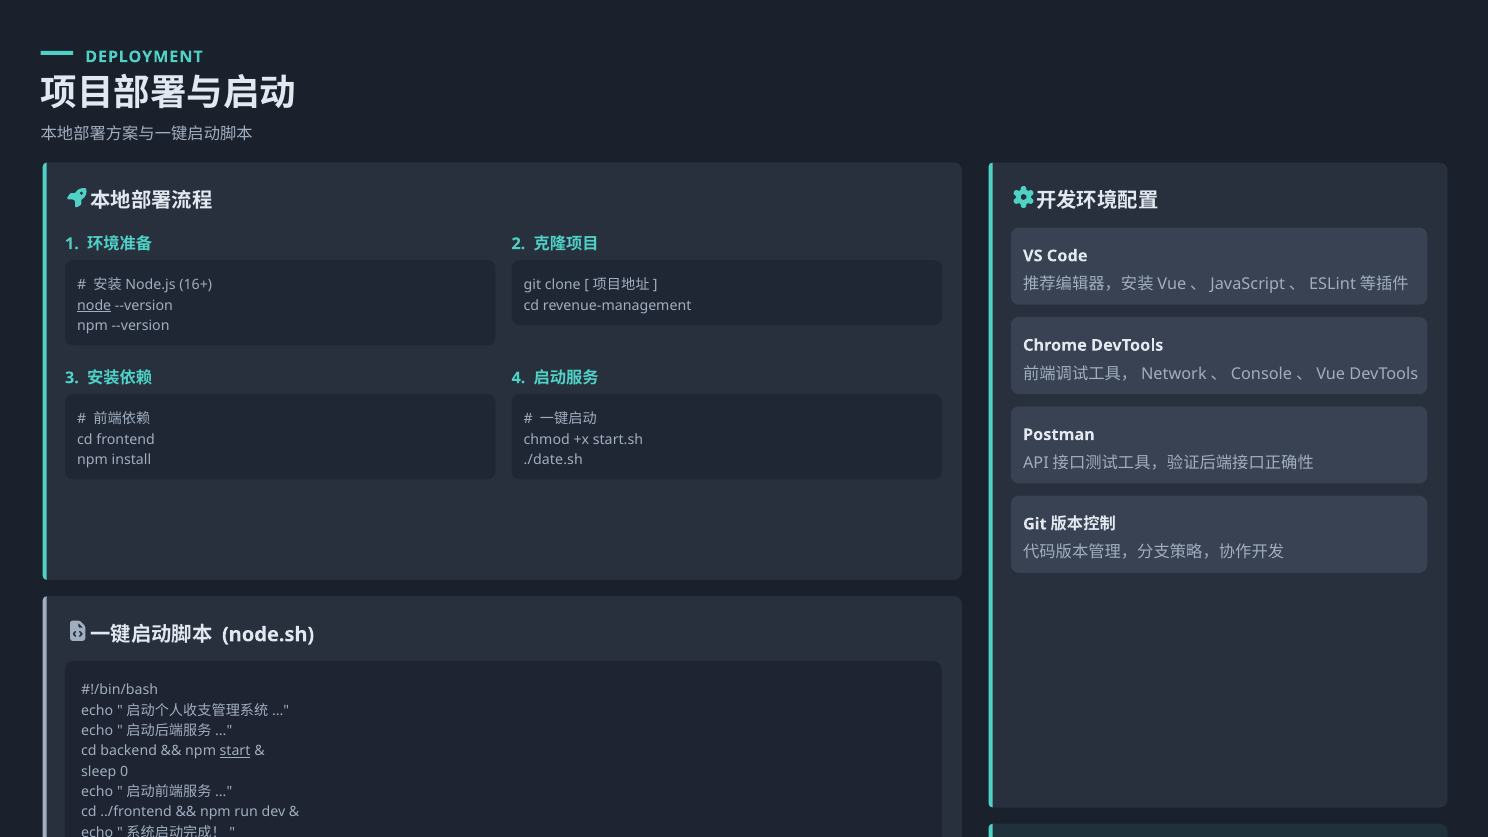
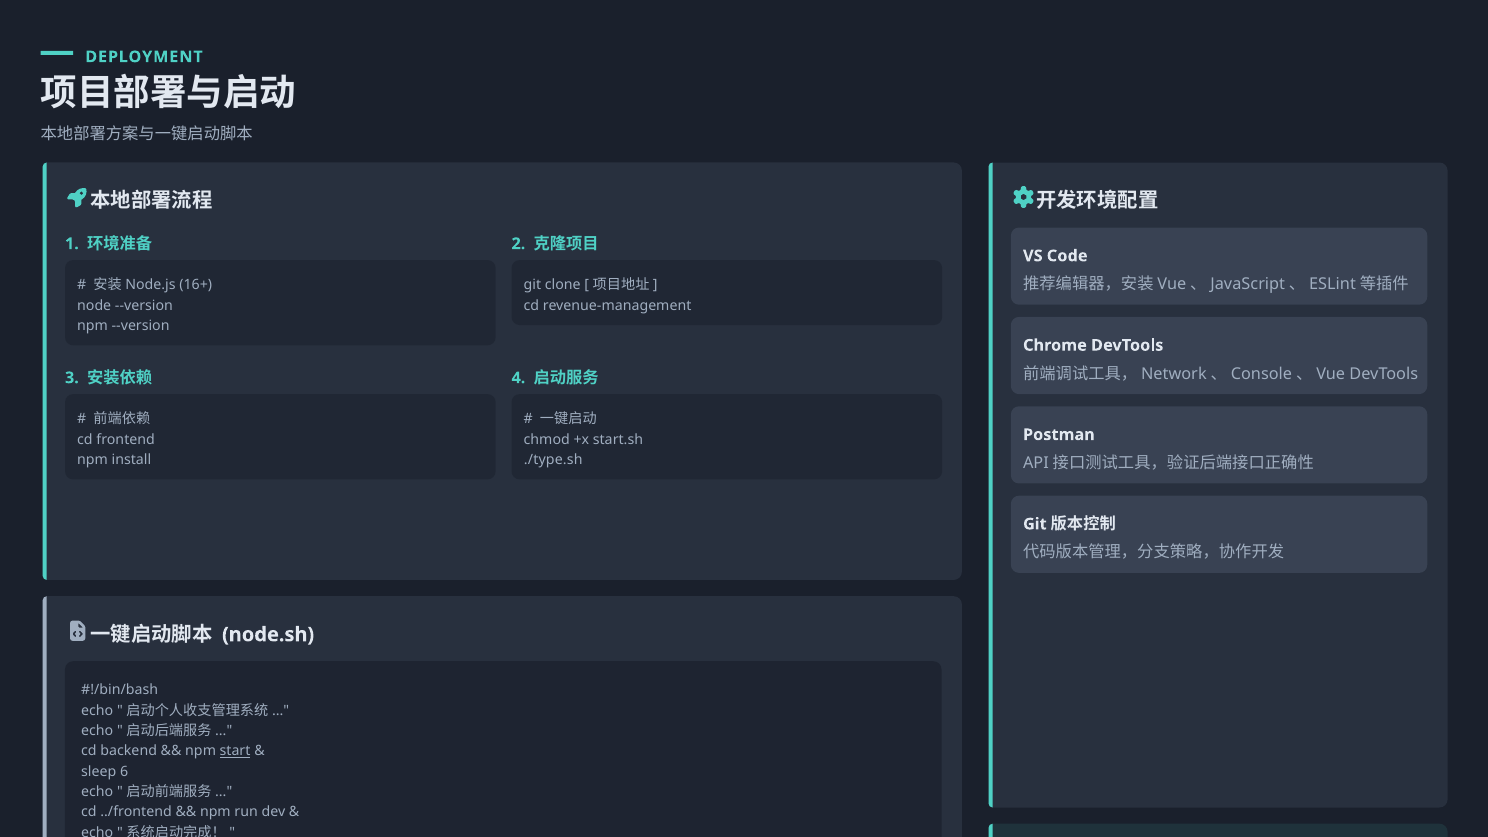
node underline: present -> none
./date.sh: ./date.sh -> ./type.sh
0: 0 -> 6
